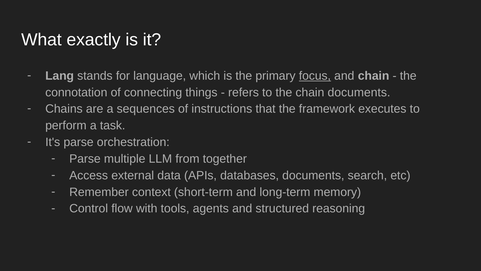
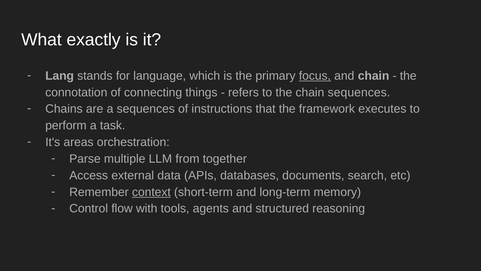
chain documents: documents -> sequences
It's parse: parse -> areas
context underline: none -> present
